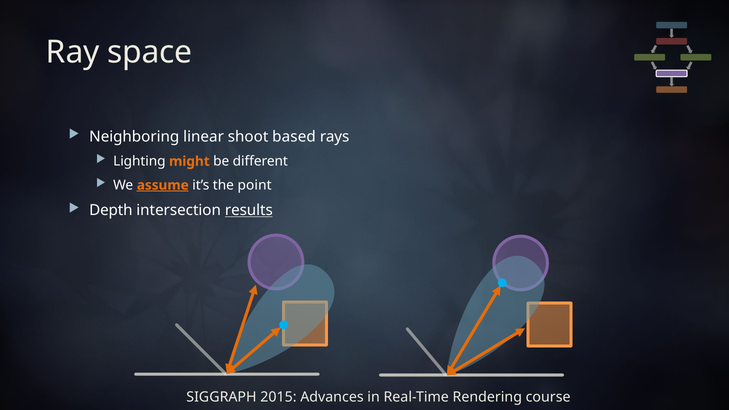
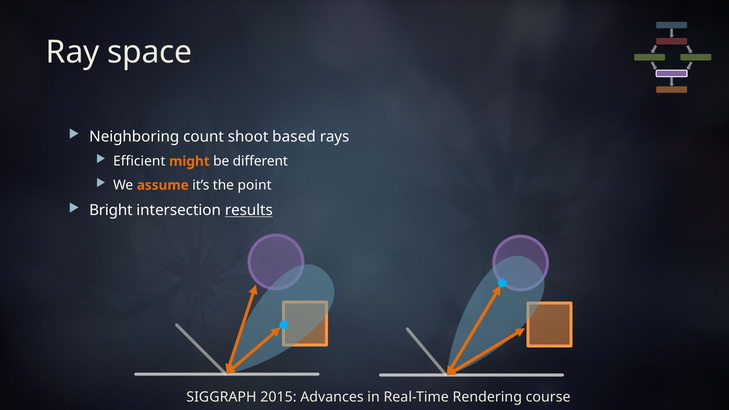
linear: linear -> count
Lighting: Lighting -> Efficient
assume underline: present -> none
Depth: Depth -> Bright
